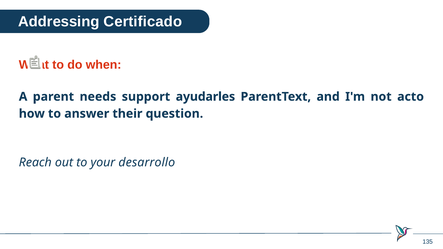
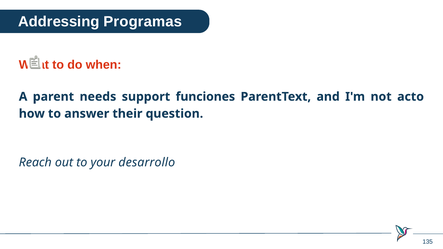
Certificado: Certificado -> Programas
ayudarles: ayudarles -> funciones
